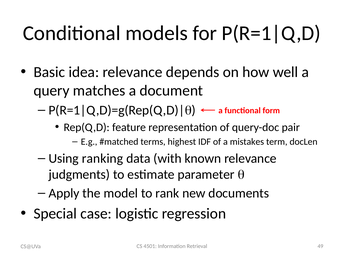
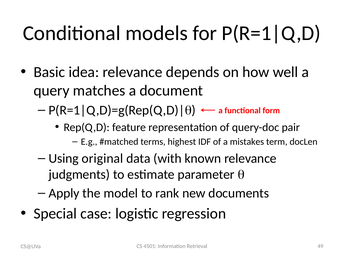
ranking: ranking -> original
